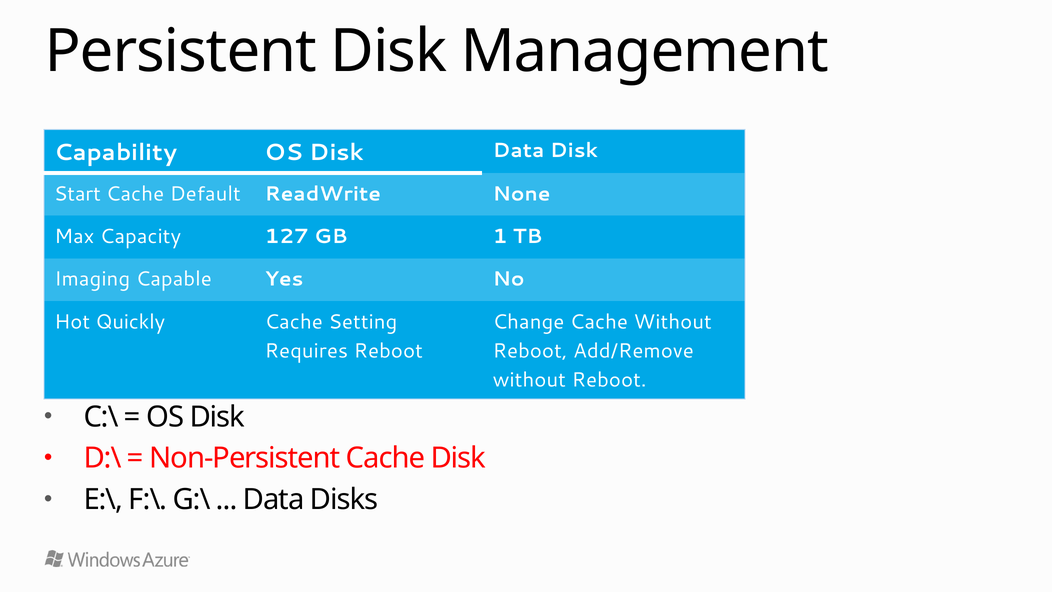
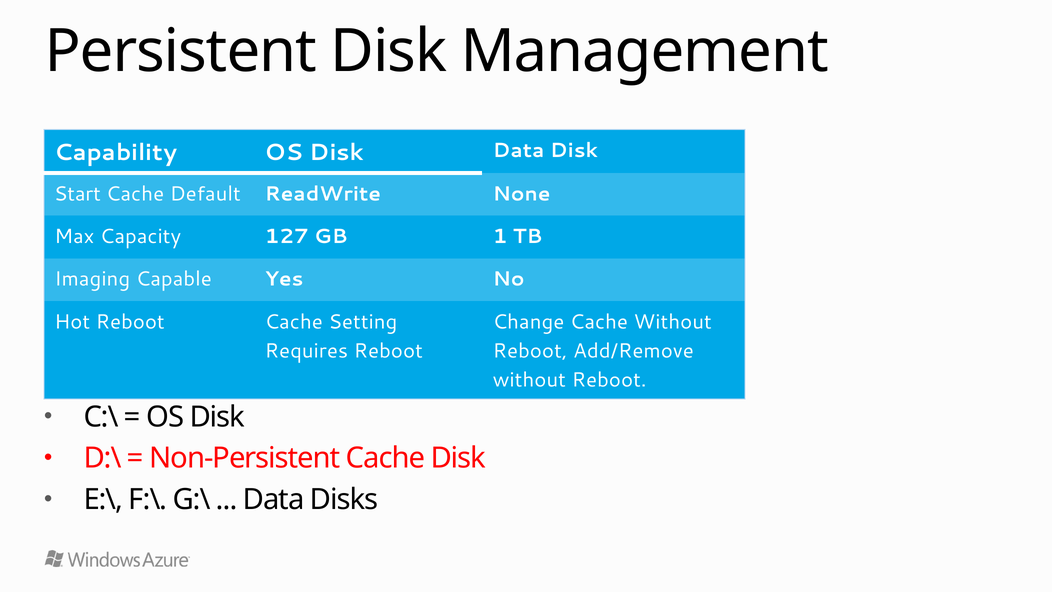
Hot Quickly: Quickly -> Reboot
